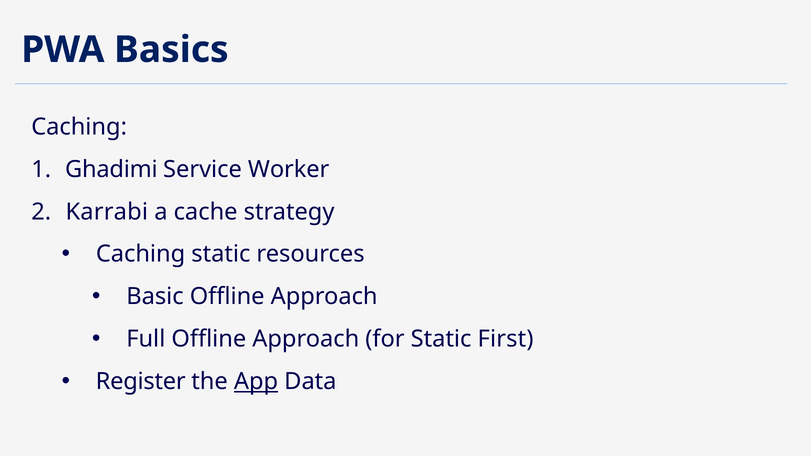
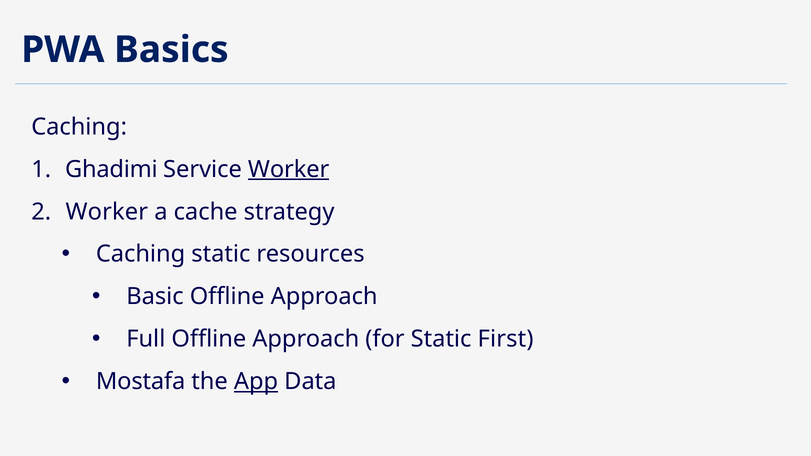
Worker at (289, 169) underline: none -> present
Karrabi at (107, 212): Karrabi -> Worker
Register: Register -> Mostafa
